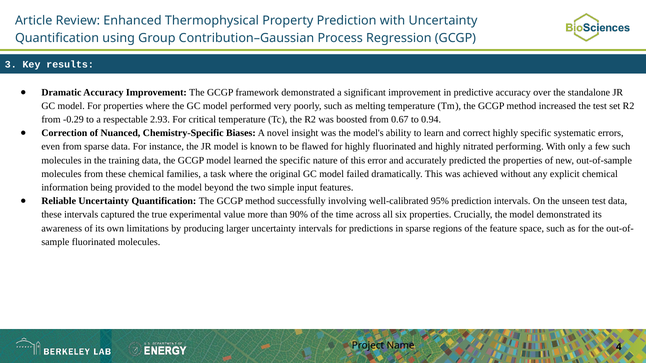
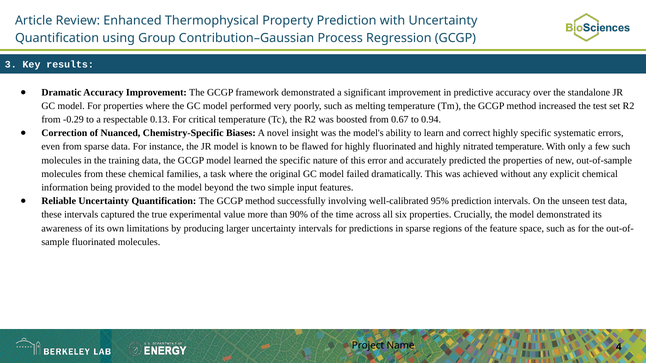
2.93: 2.93 -> 0.13
nitrated performing: performing -> temperature
